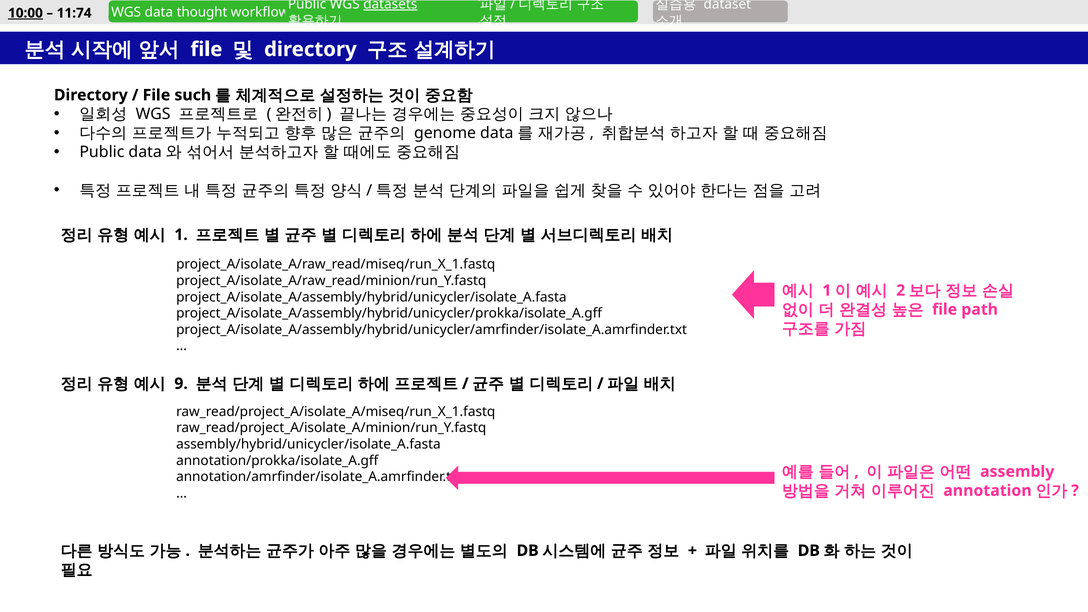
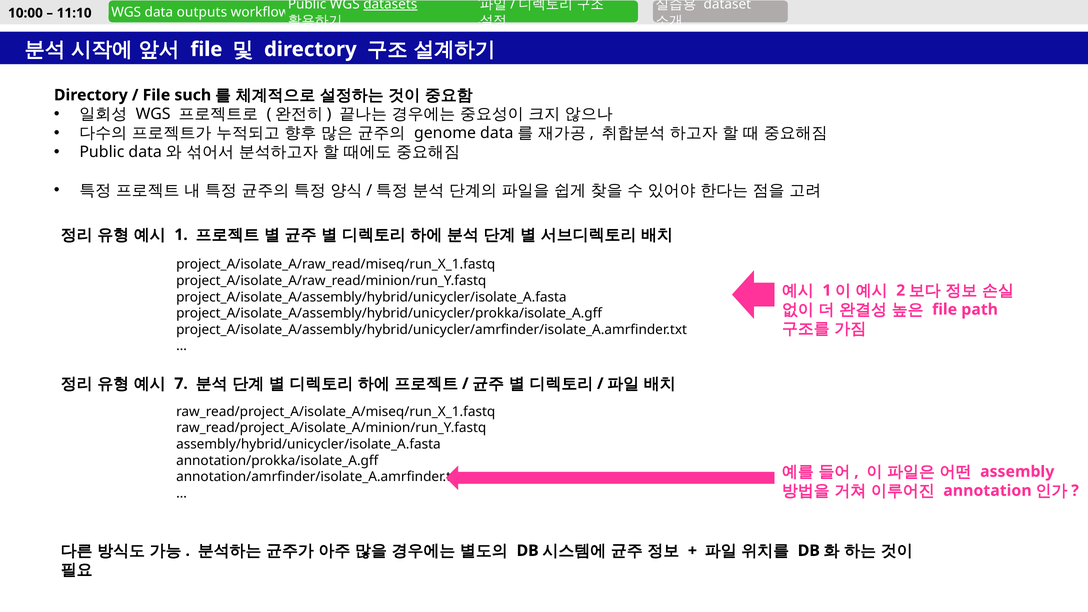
thought: thought -> outputs
10:00 underline: present -> none
11:74: 11:74 -> 11:10
9: 9 -> 7
